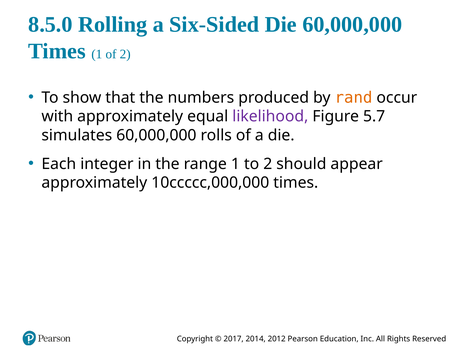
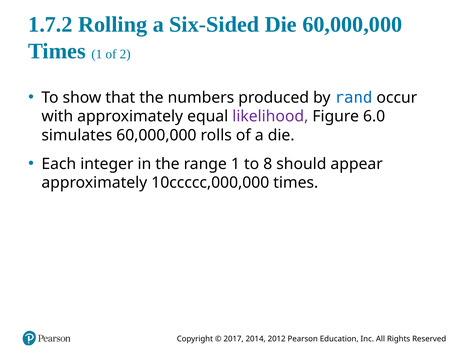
8.5.0: 8.5.0 -> 1.7.2
rand colour: orange -> blue
5.7: 5.7 -> 6.0
to 2: 2 -> 8
